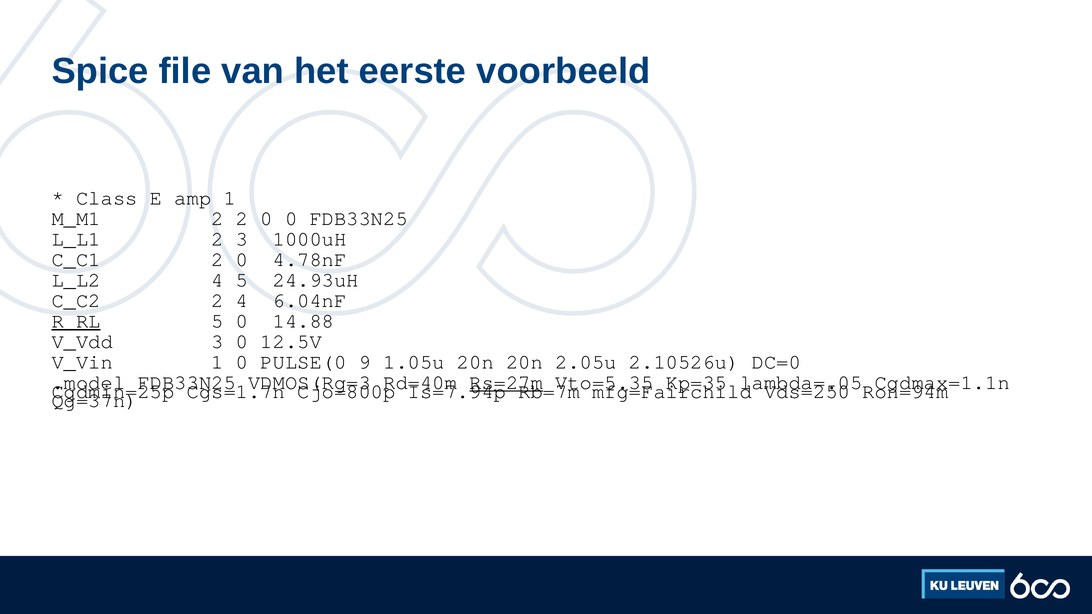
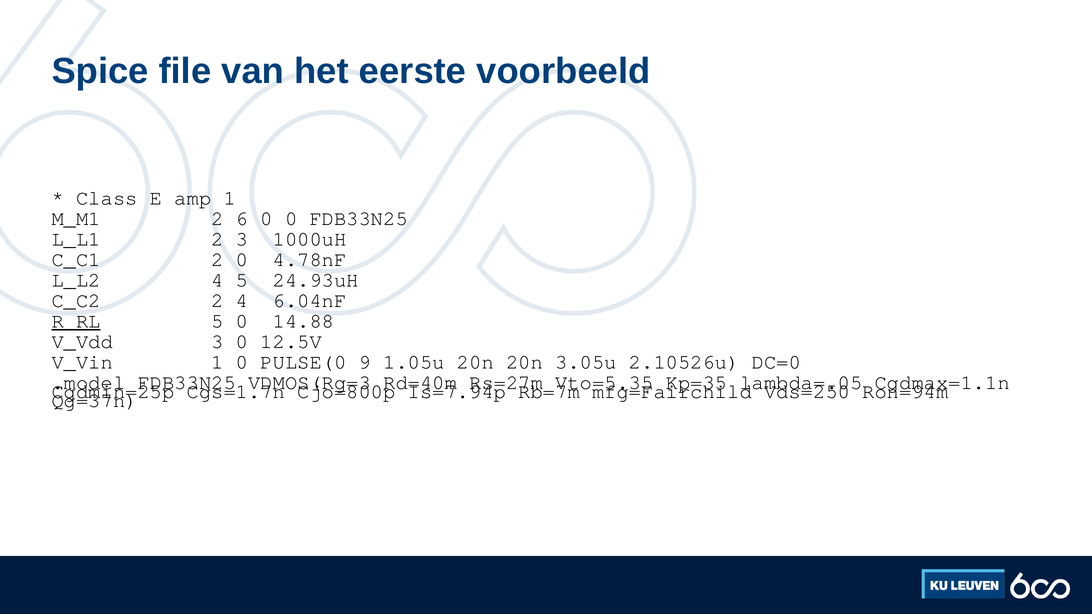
2 2: 2 -> 6
2.05u: 2.05u -> 3.05u
Rs=27m underline: present -> none
